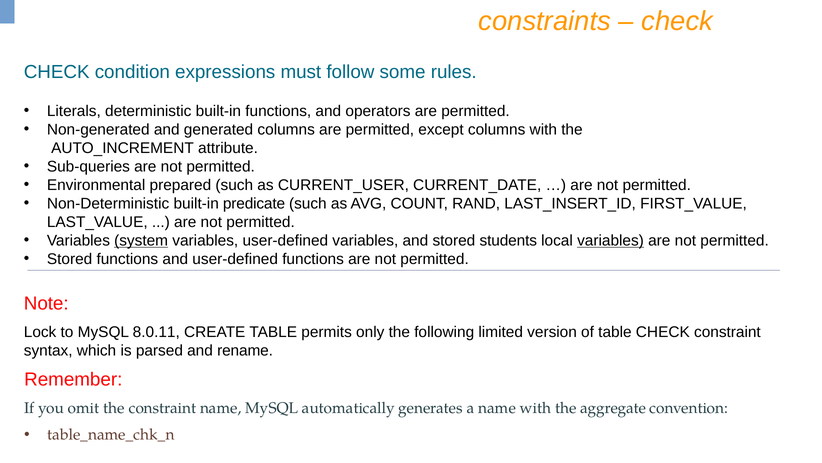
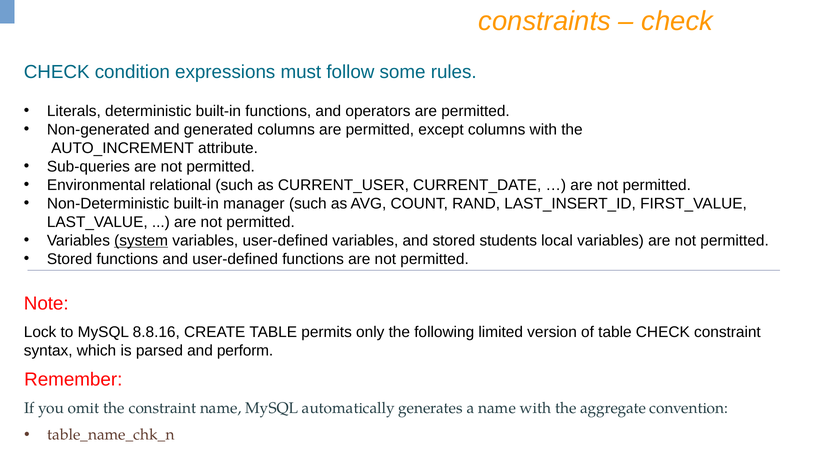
prepared: prepared -> relational
predicate: predicate -> manager
variables at (611, 240) underline: present -> none
8.0.11: 8.0.11 -> 8.8.16
rename: rename -> perform
